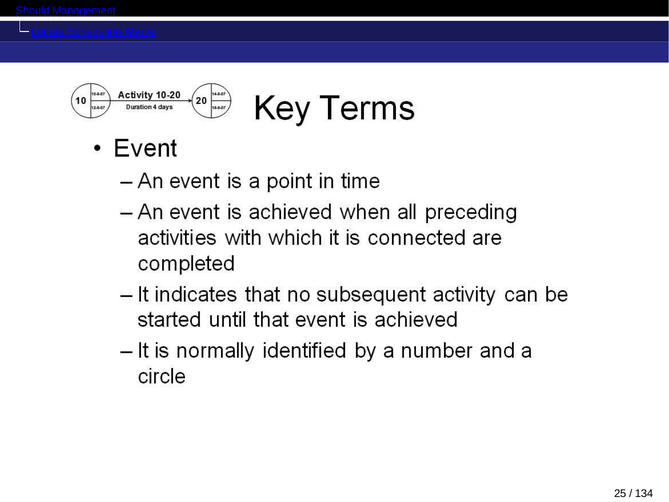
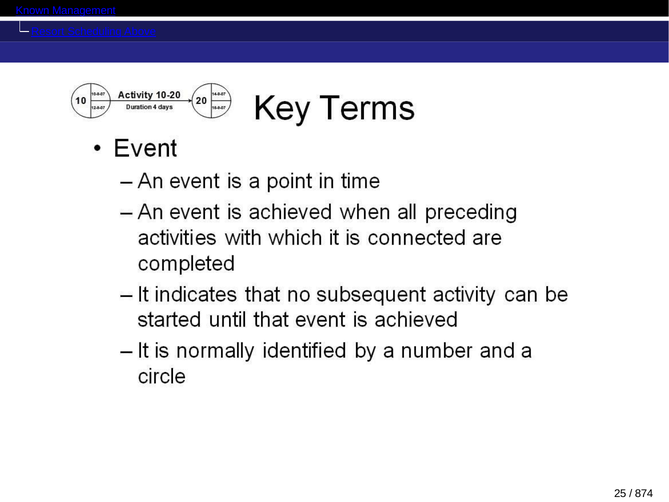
Should: Should -> Known
Locate: Locate -> Resort
134: 134 -> 874
